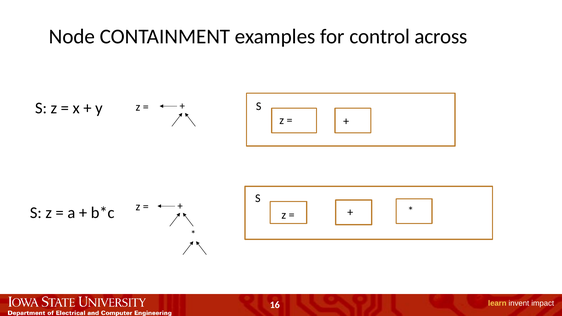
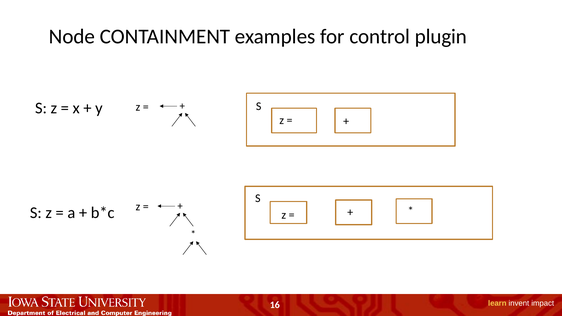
across: across -> plugin
